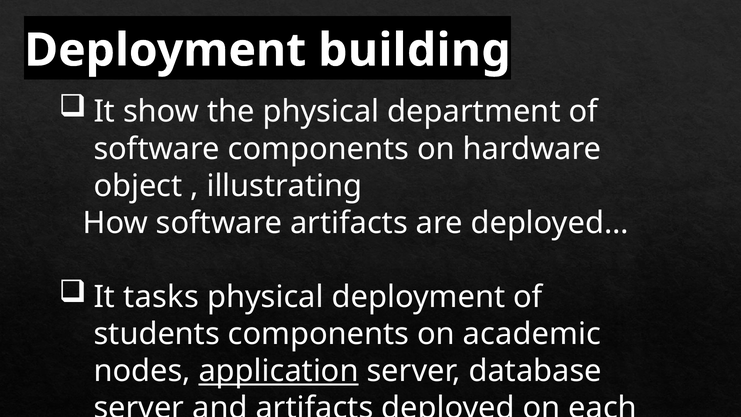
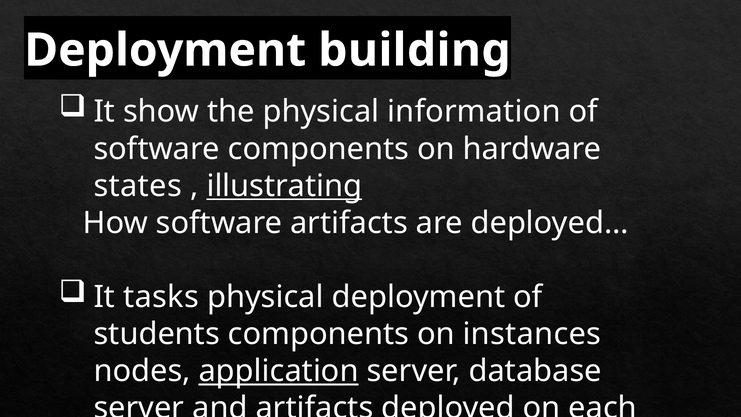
department: department -> information
object: object -> states
illustrating underline: none -> present
academic: academic -> instances
